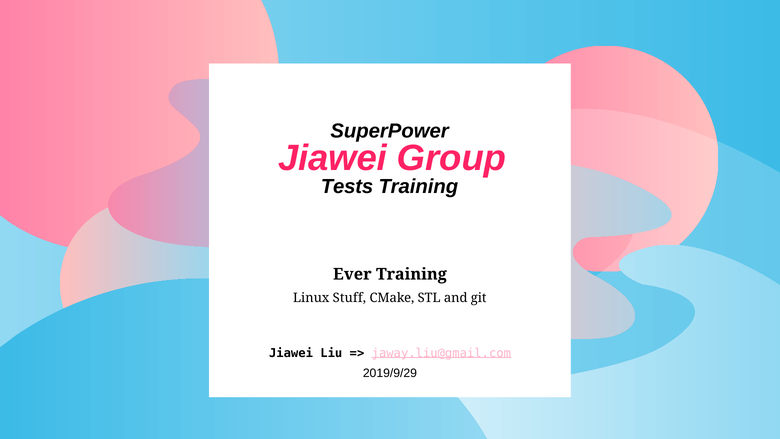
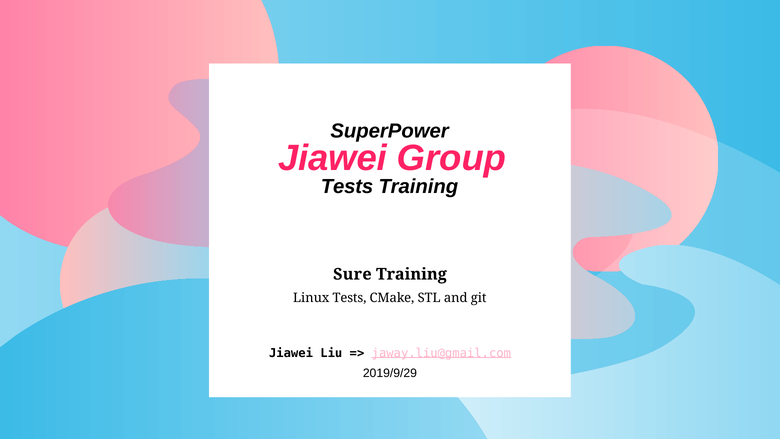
Ever: Ever -> Sure
Linux Stuff: Stuff -> Tests
